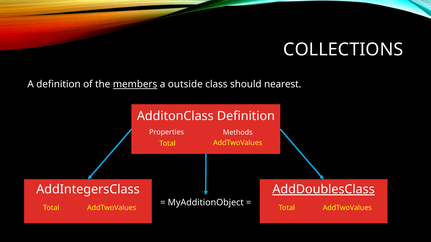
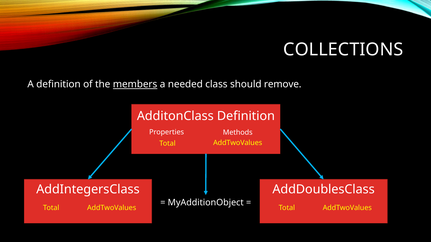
outside: outside -> needed
nearest: nearest -> remove
AddDoublesClass underline: present -> none
